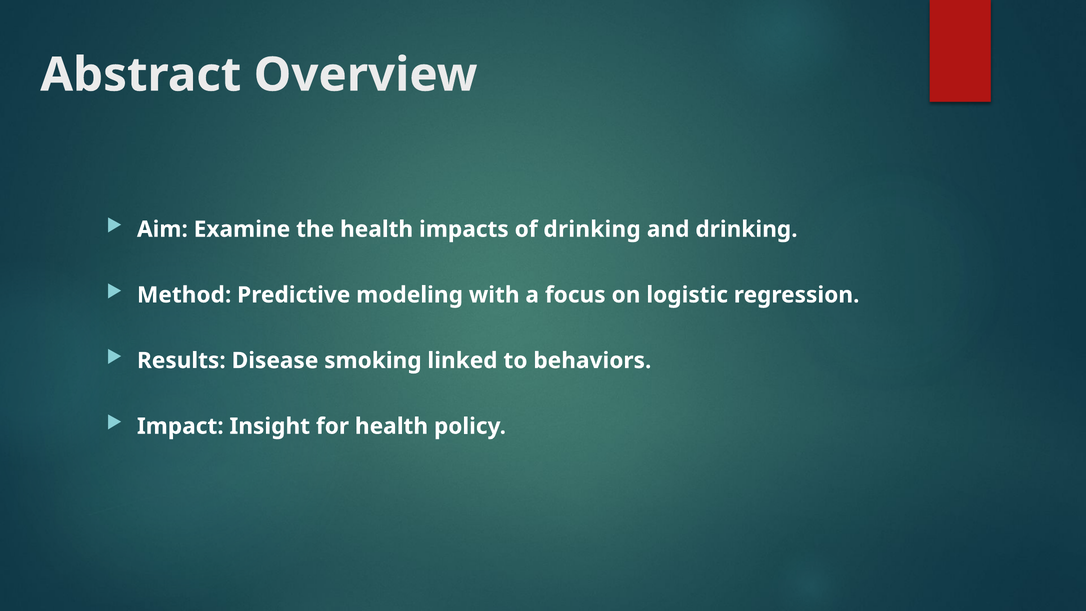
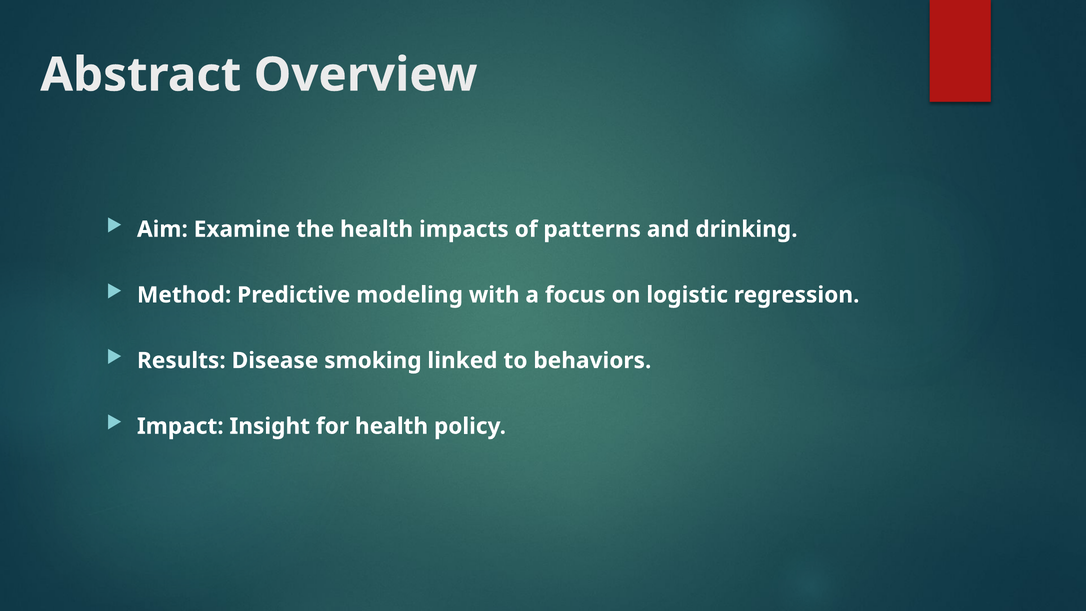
of drinking: drinking -> patterns
